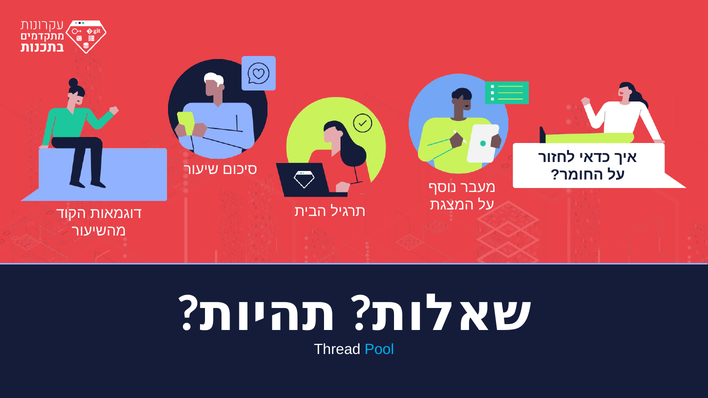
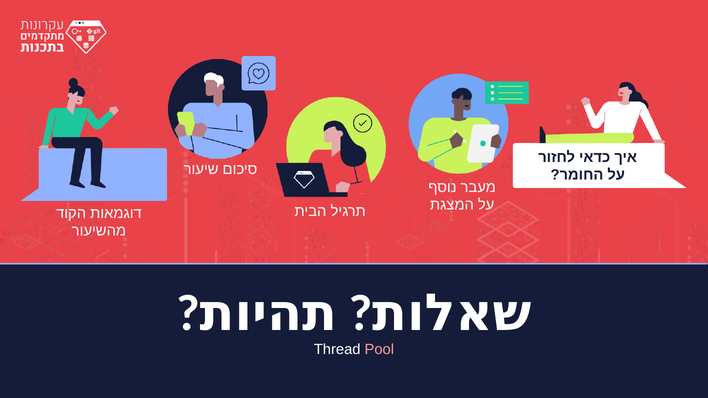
Pool colour: light blue -> pink
